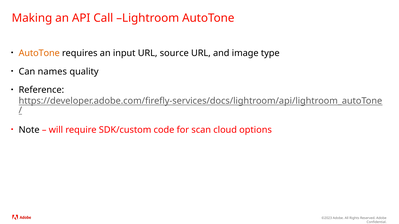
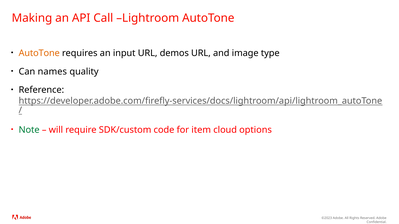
source: source -> demos
Note colour: black -> green
scan: scan -> item
